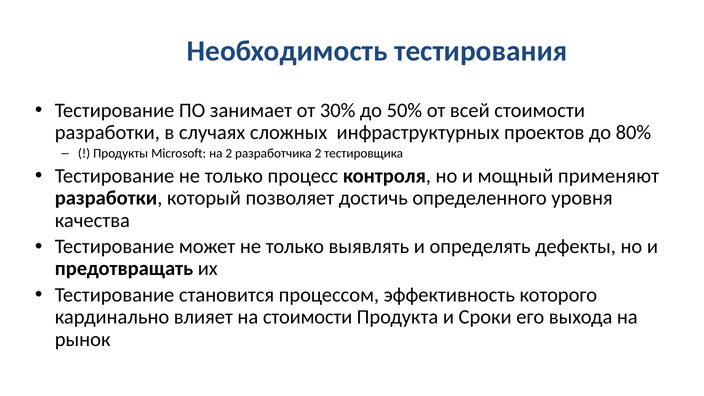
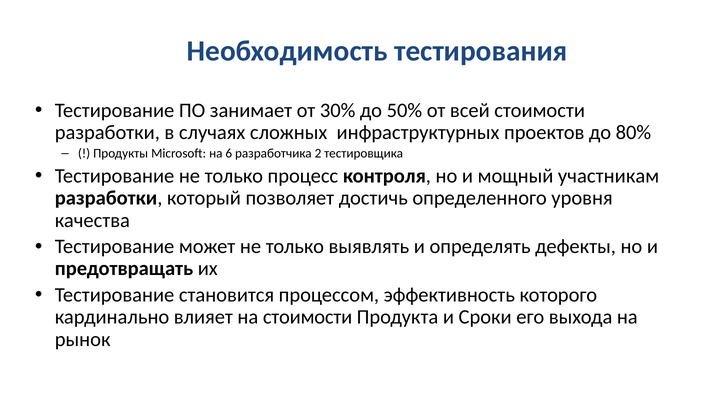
на 2: 2 -> 6
применяют: применяют -> участникам
